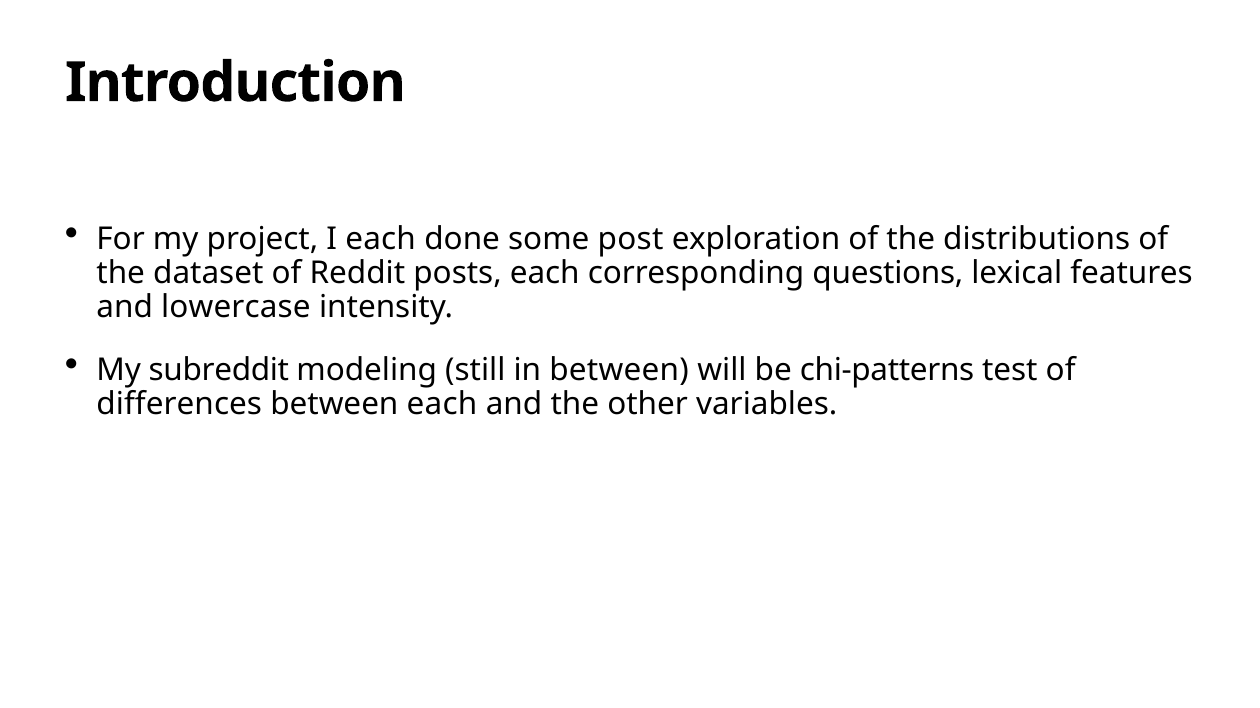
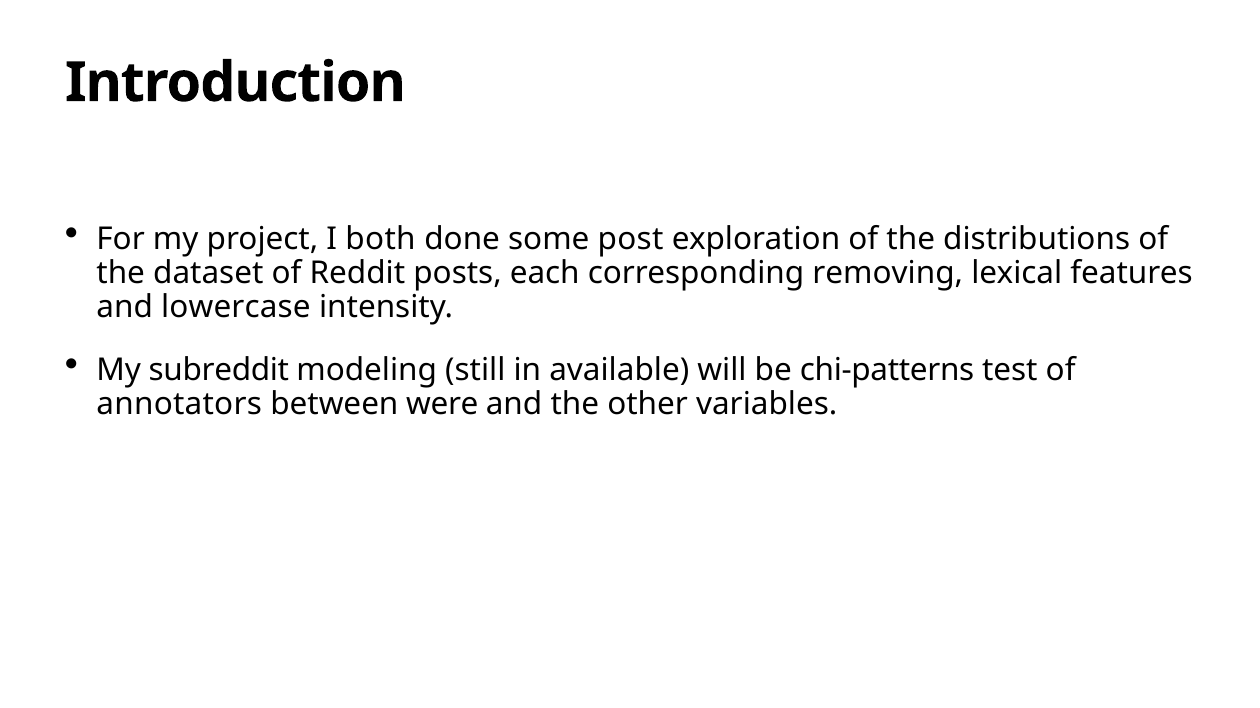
I each: each -> both
questions: questions -> removing
in between: between -> available
differences: differences -> annotators
between each: each -> were
